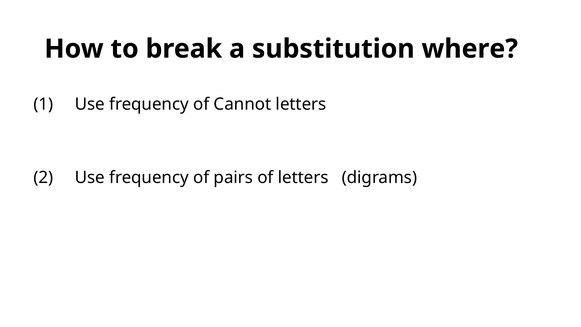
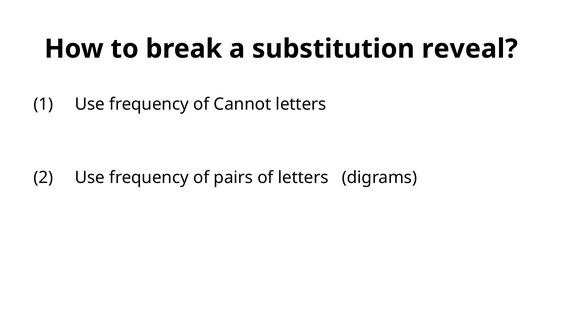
where: where -> reveal
